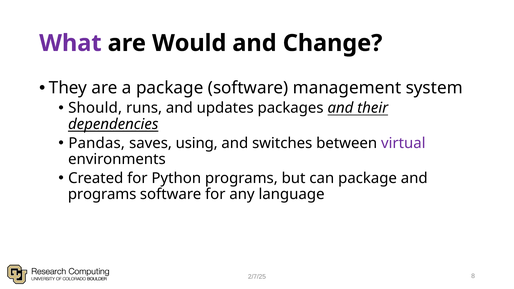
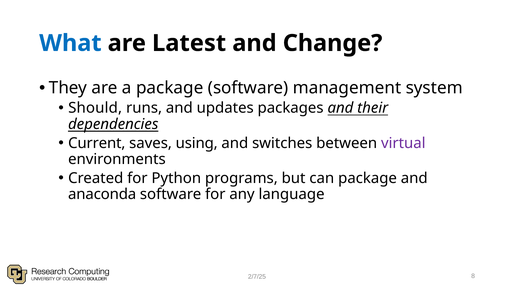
What colour: purple -> blue
Would: Would -> Latest
Pandas: Pandas -> Current
programs at (102, 194): programs -> anaconda
